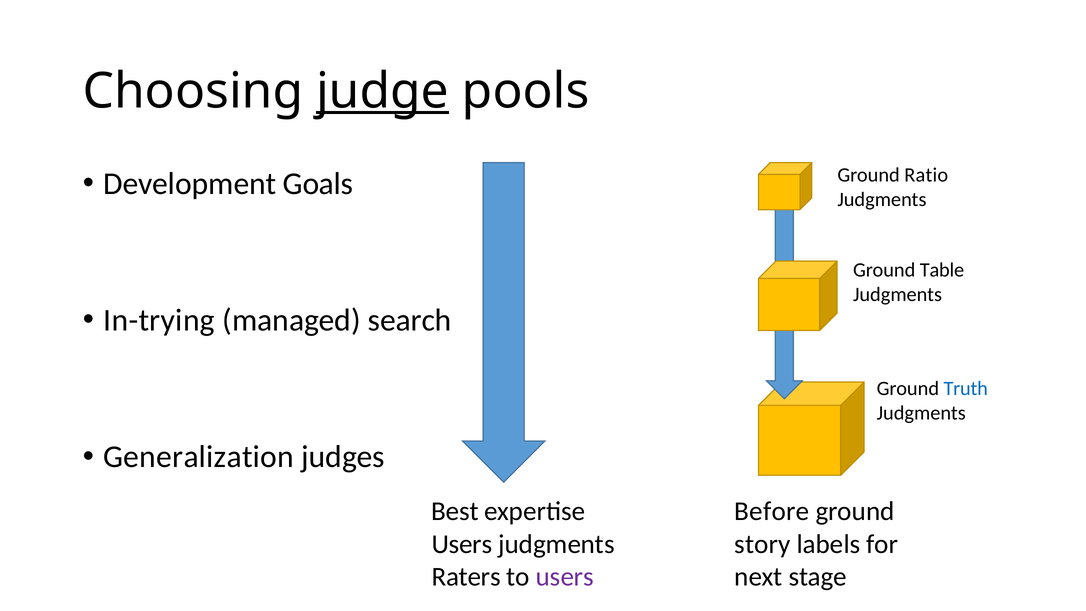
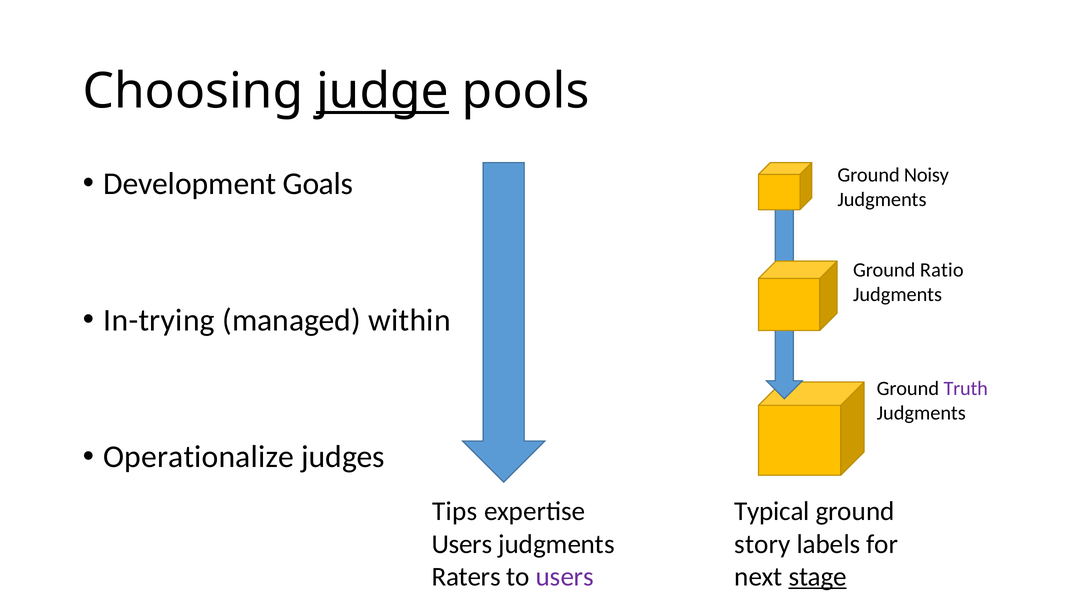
Ratio: Ratio -> Noisy
Table: Table -> Ratio
search: search -> within
Truth colour: blue -> purple
Generalization: Generalization -> Operationalize
Best: Best -> Tips
Before: Before -> Typical
stage underline: none -> present
